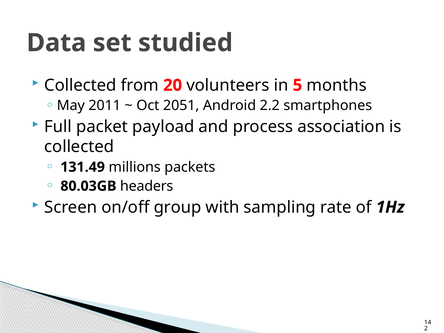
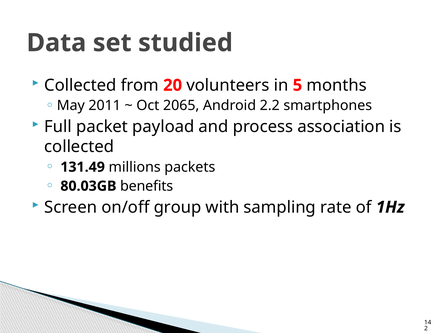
2051: 2051 -> 2065
headers: headers -> benefits
